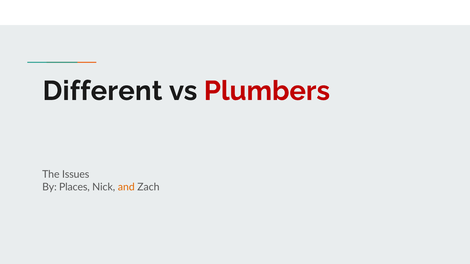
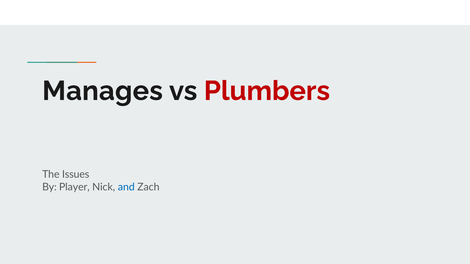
Different: Different -> Manages
Places: Places -> Player
and colour: orange -> blue
